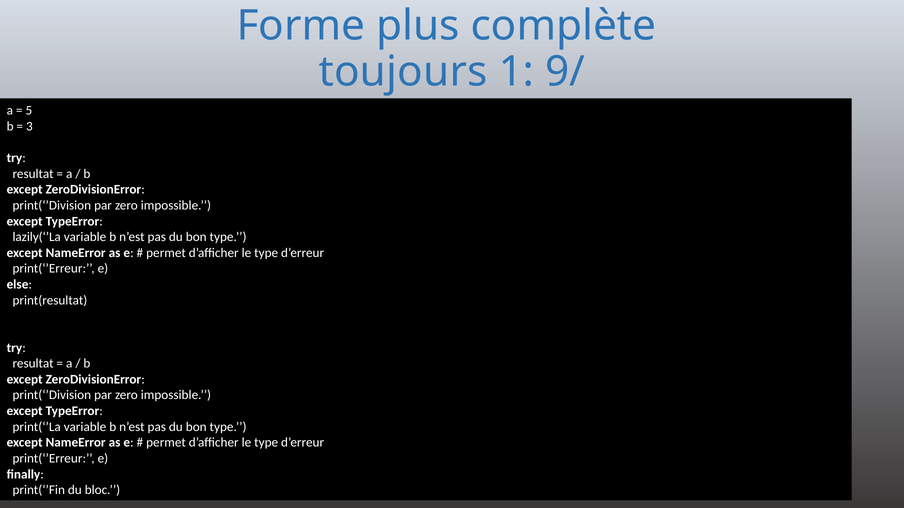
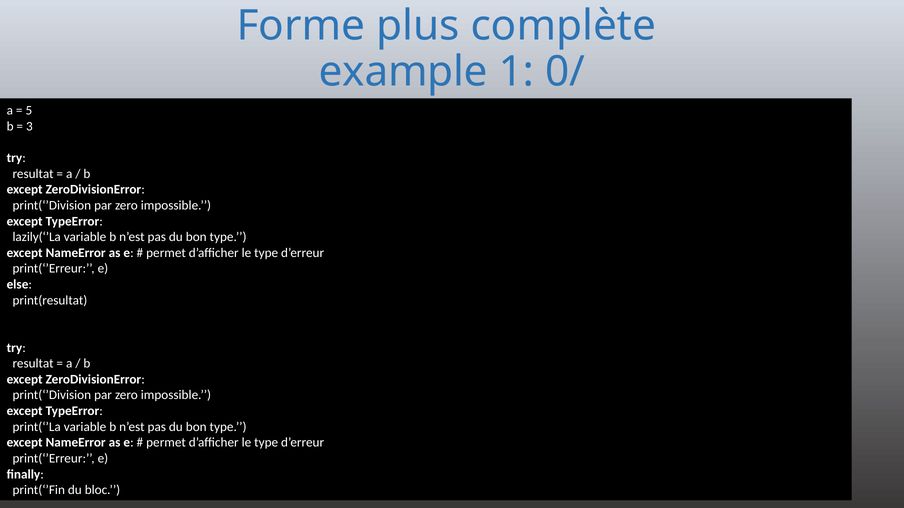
toujours: toujours -> example
9/: 9/ -> 0/
